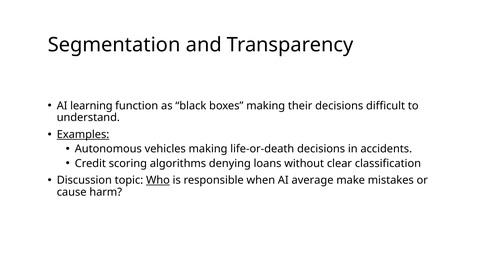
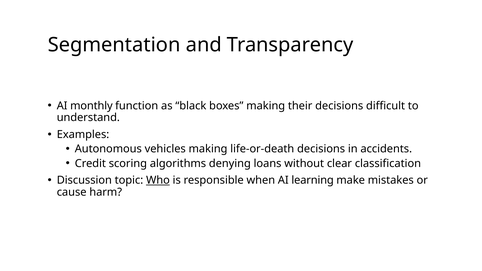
learning: learning -> monthly
Examples underline: present -> none
average: average -> learning
